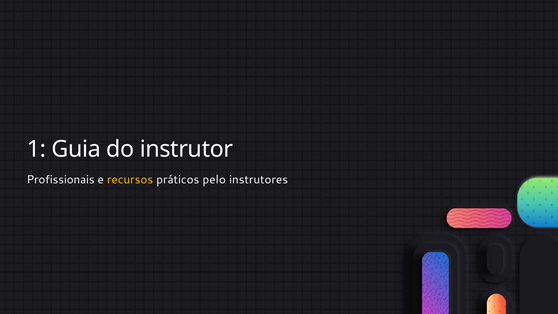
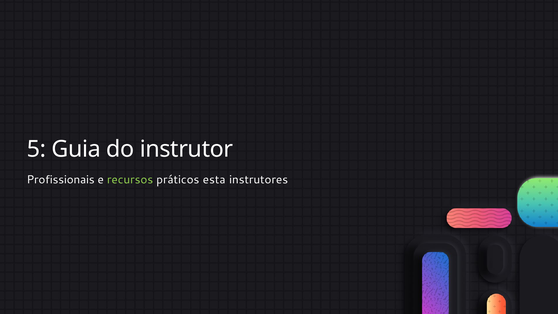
1: 1 -> 5
recursos colour: yellow -> light green
pelo: pelo -> esta
